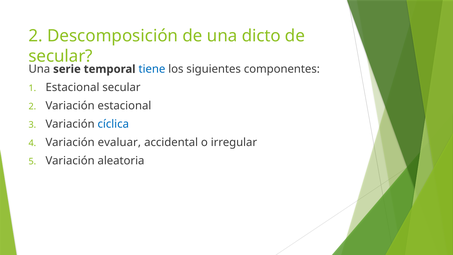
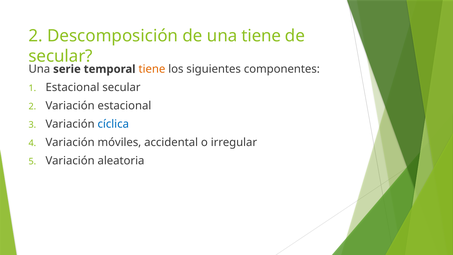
una dicto: dicto -> tiene
tiene at (152, 69) colour: blue -> orange
evaluar: evaluar -> móviles
